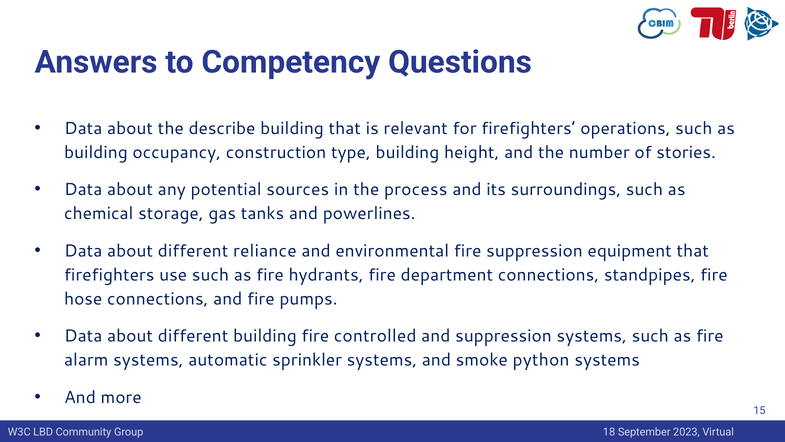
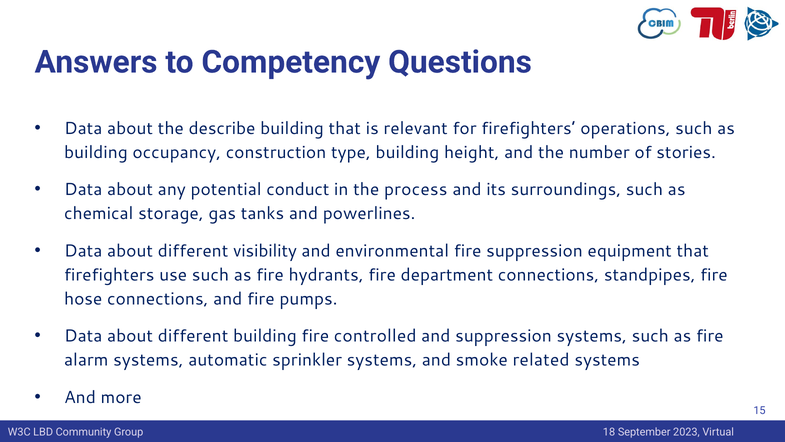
sources: sources -> conduct
reliance: reliance -> visibility
python: python -> related
